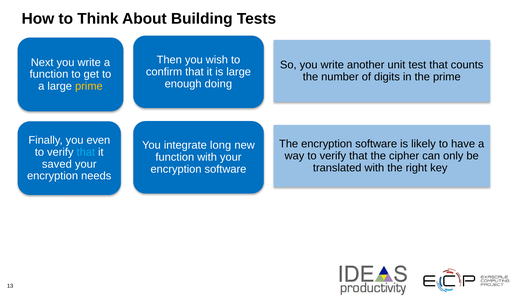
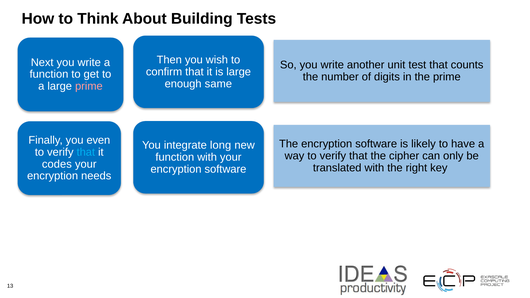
doing: doing -> same
prime at (89, 86) colour: yellow -> pink
saved: saved -> codes
